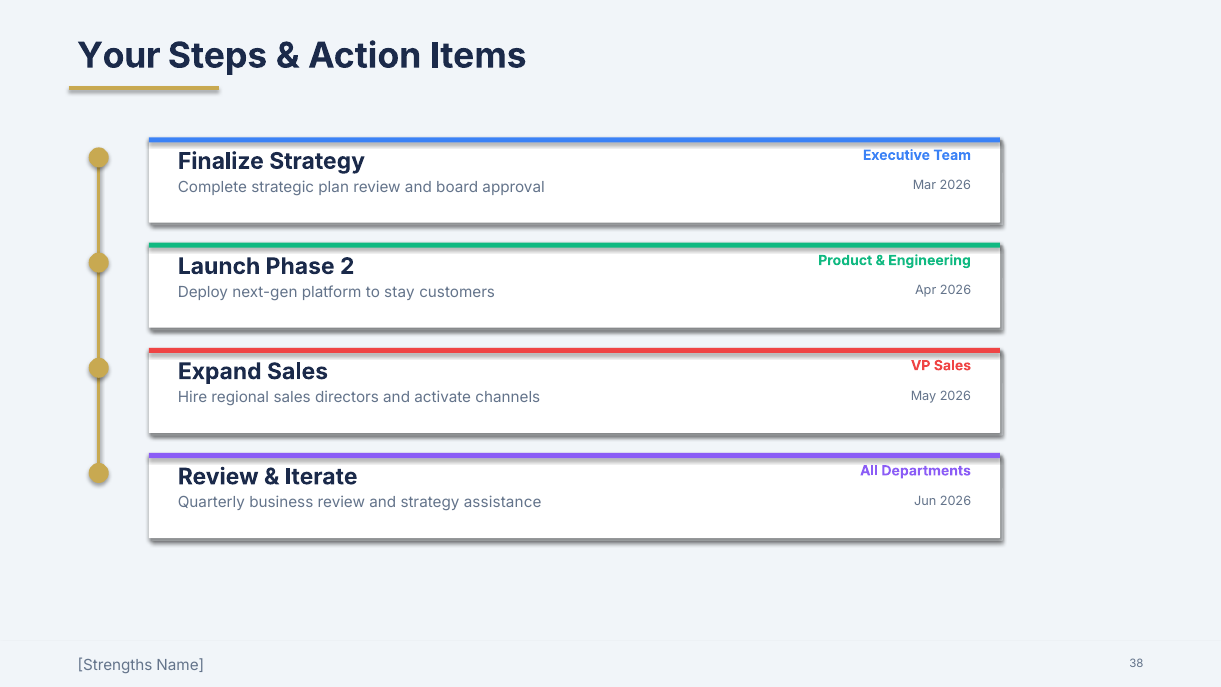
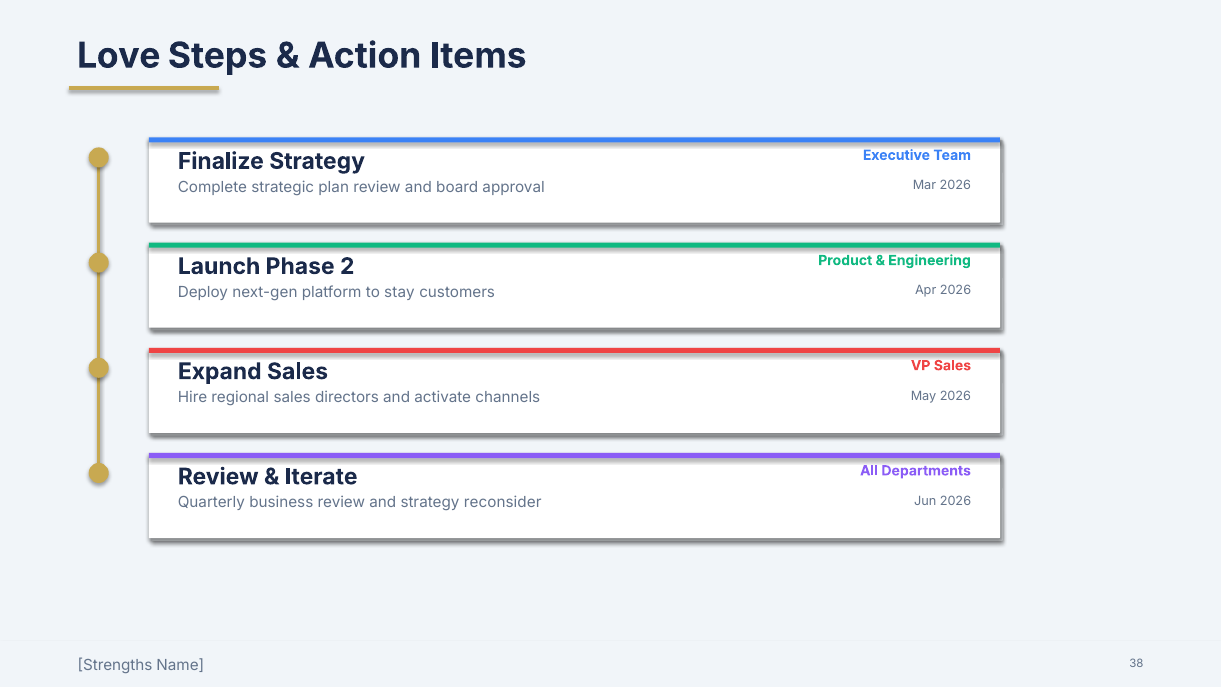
Your: Your -> Love
assistance: assistance -> reconsider
